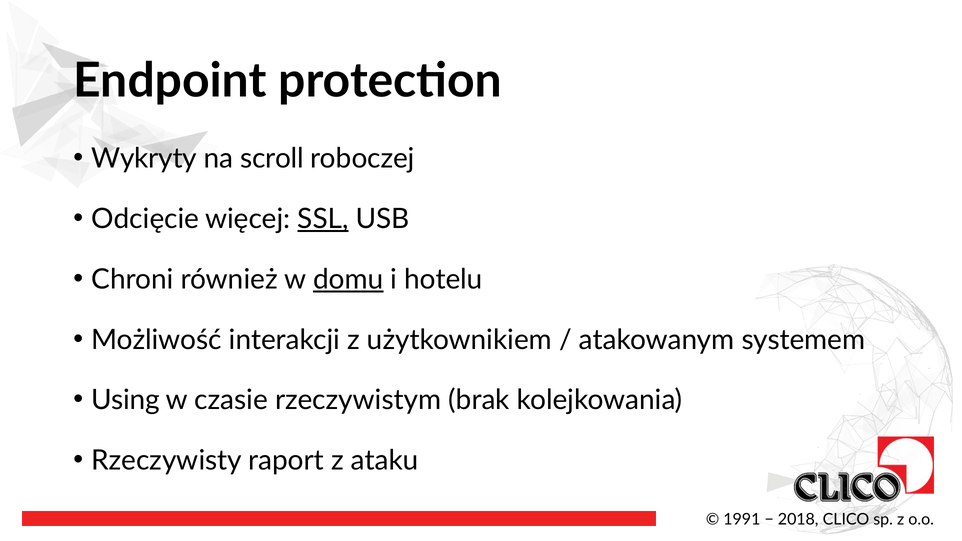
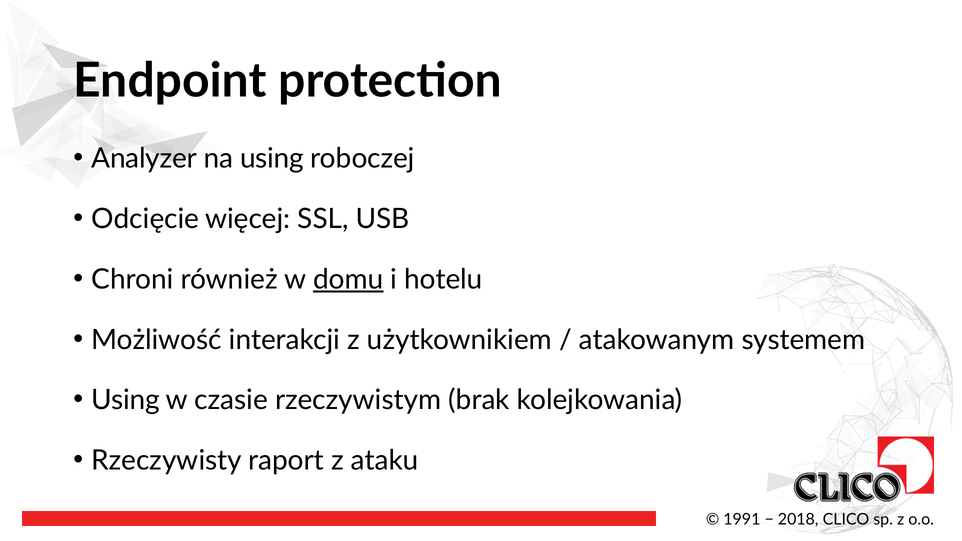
Wykryty: Wykryty -> Analyzer
na scroll: scroll -> using
SSL underline: present -> none
